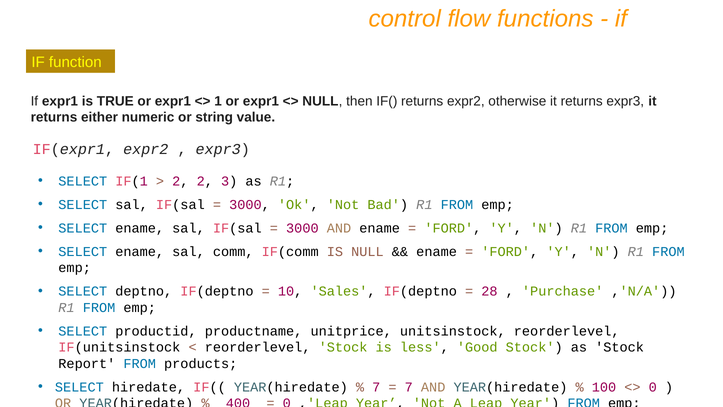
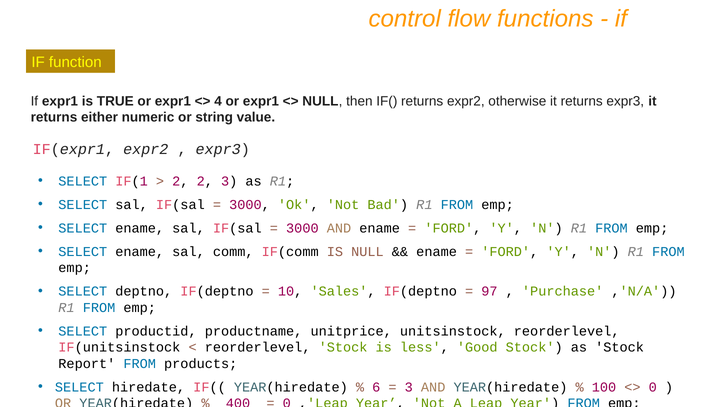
1: 1 -> 4
28: 28 -> 97
7 at (376, 387): 7 -> 6
7 at (409, 387): 7 -> 3
